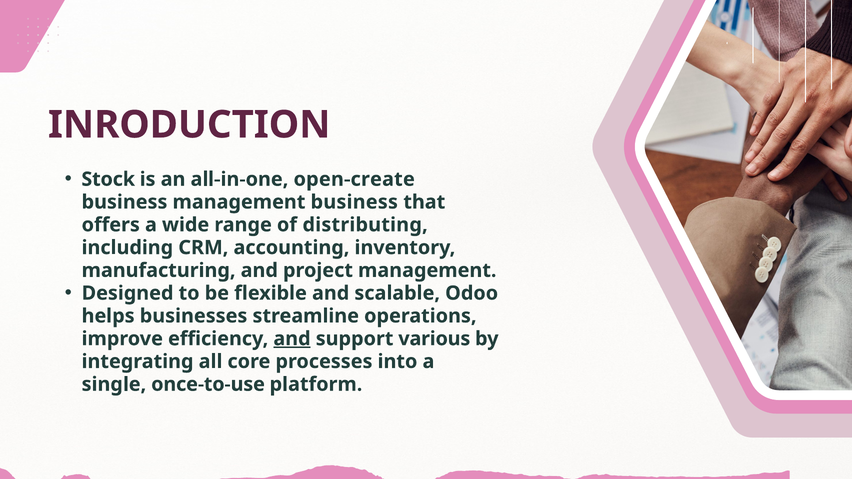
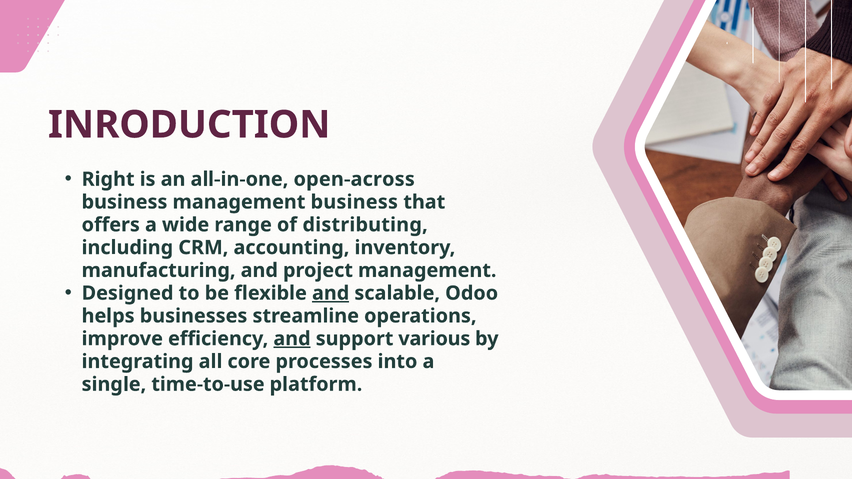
Stock: Stock -> Right
open-create: open-create -> open-across
and at (331, 293) underline: none -> present
once-to-use: once-to-use -> time-to-use
